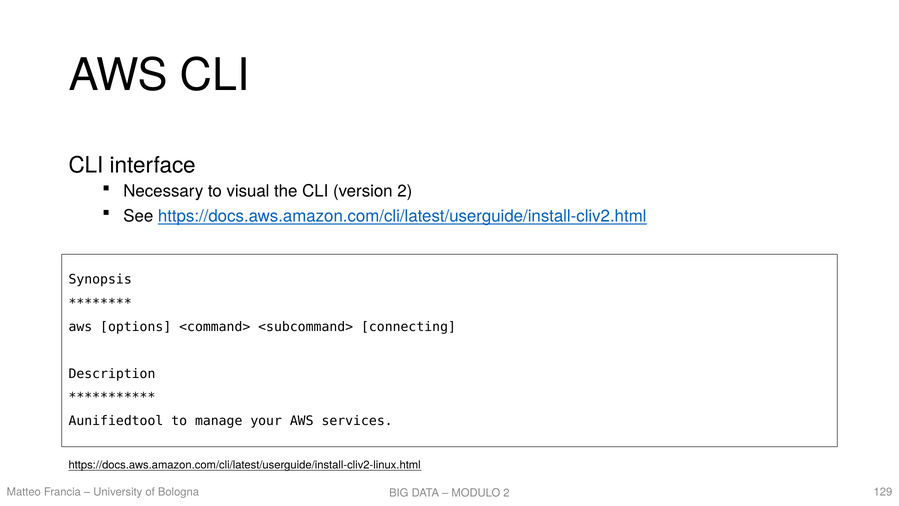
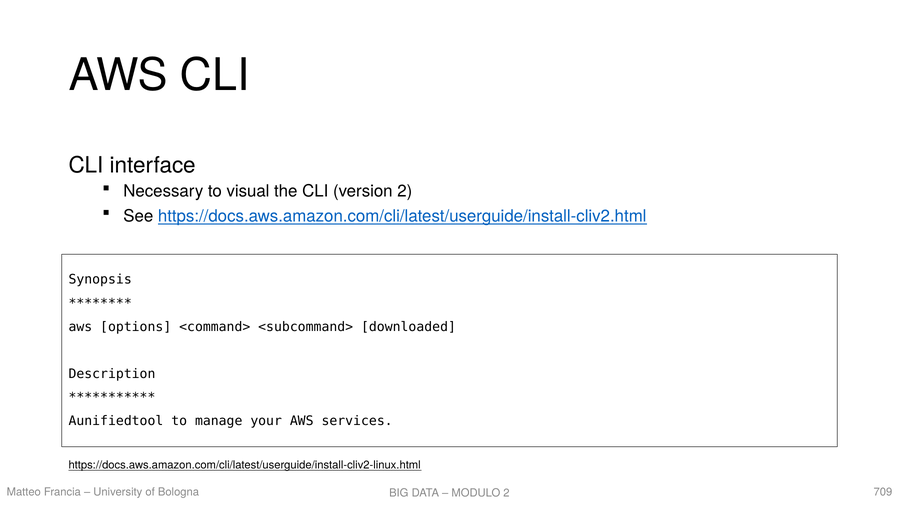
connecting: connecting -> downloaded
129: 129 -> 709
